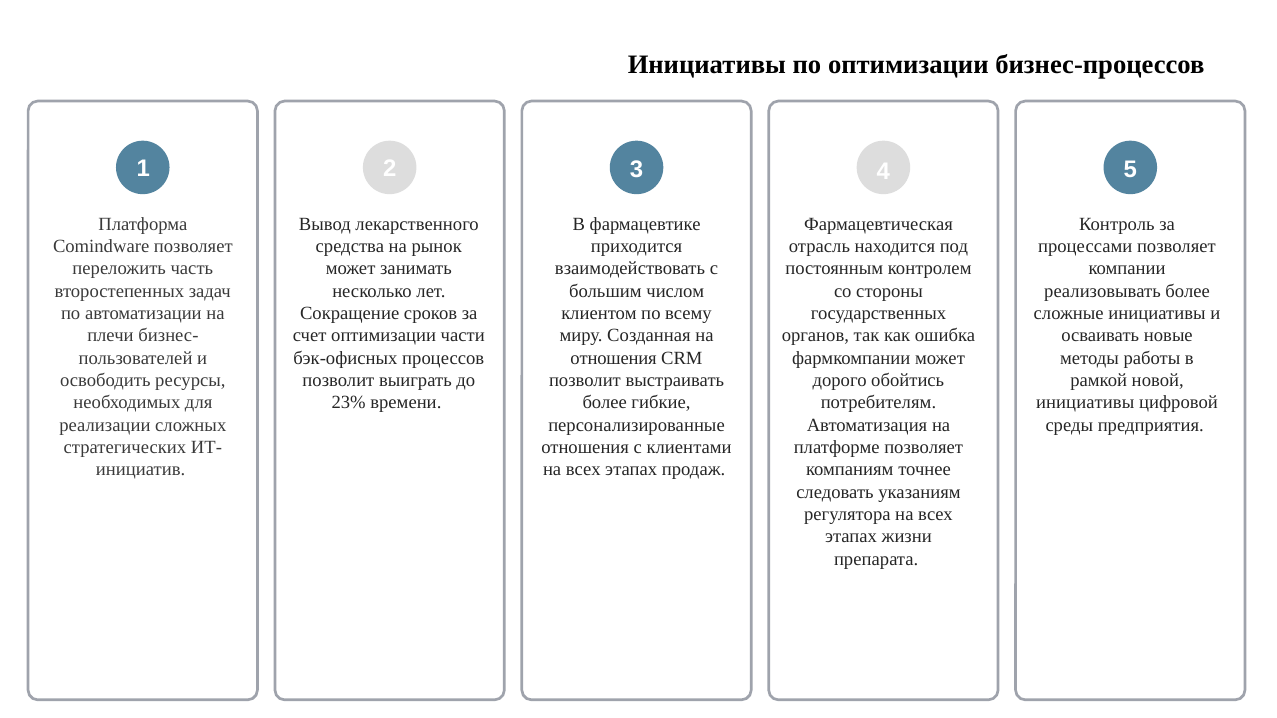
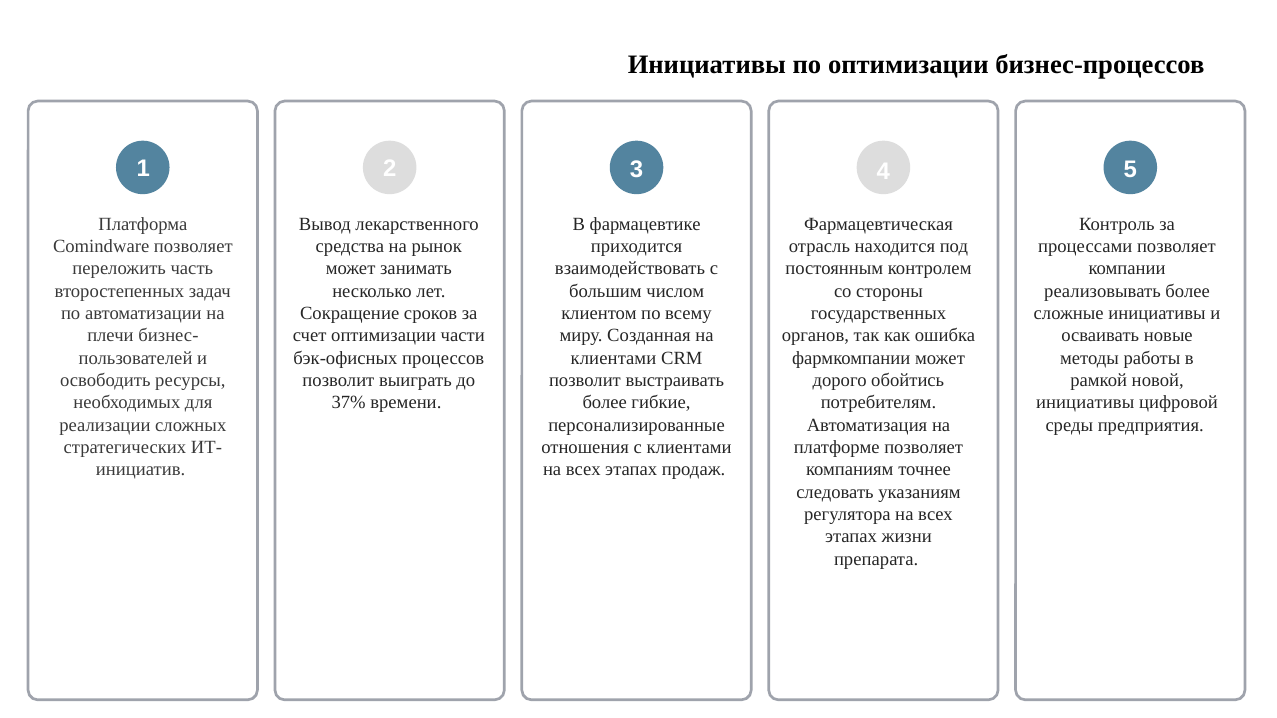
отношения at (614, 358): отношения -> клиентами
23%: 23% -> 37%
